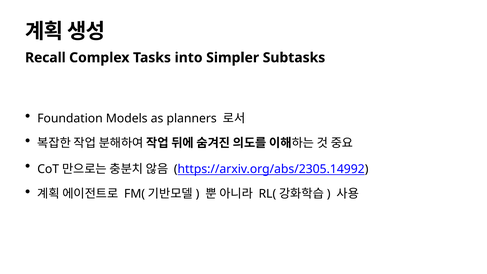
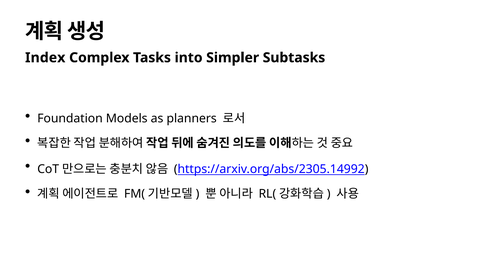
Recall: Recall -> Index
